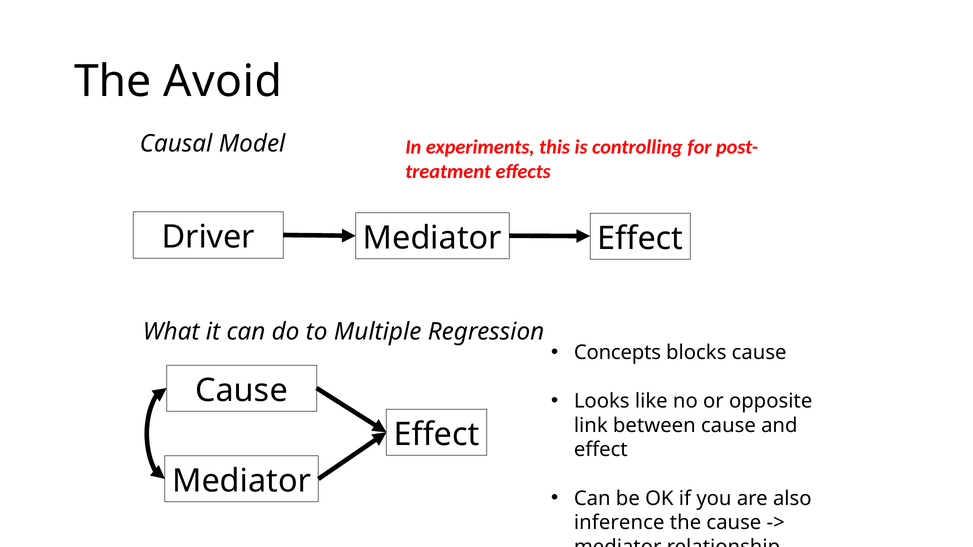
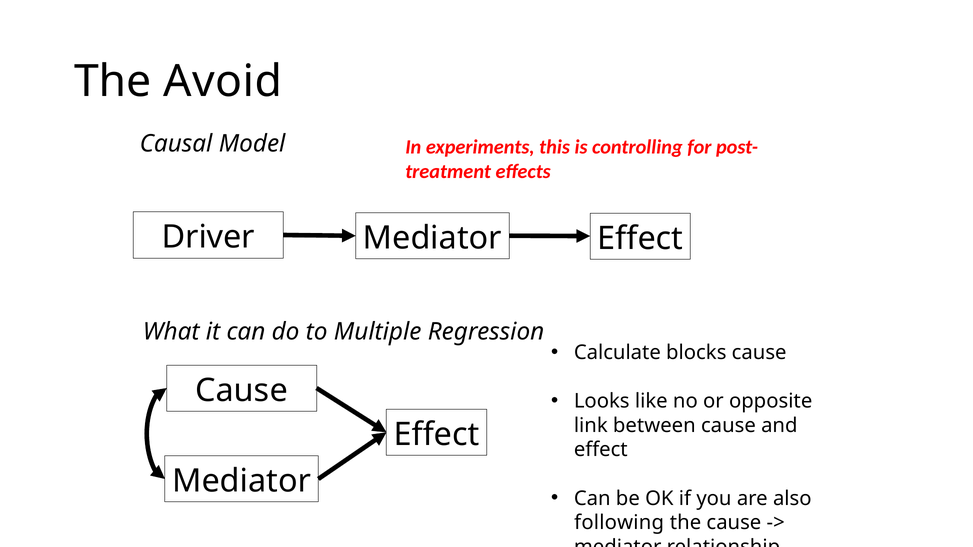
Concepts: Concepts -> Calculate
inference: inference -> following
